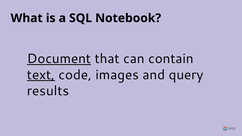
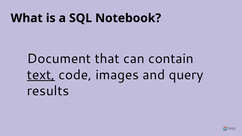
Document underline: present -> none
